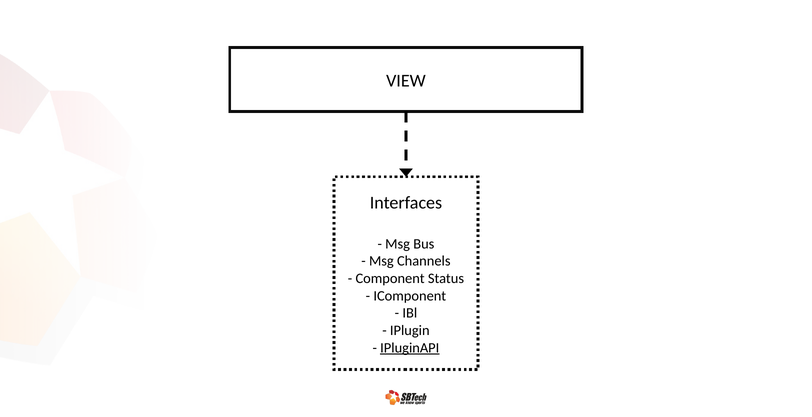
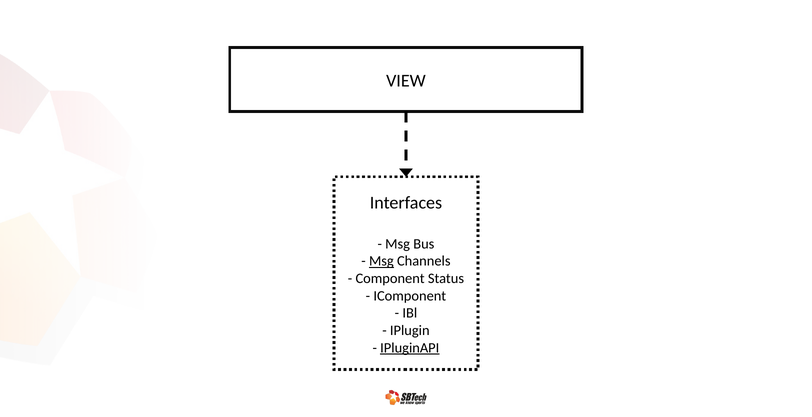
Msg at (381, 261) underline: none -> present
